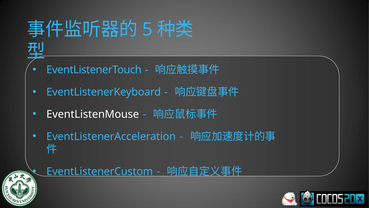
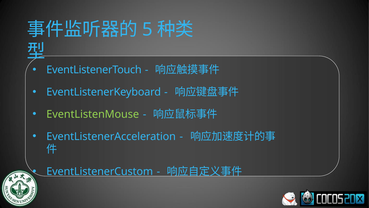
EventListenMouse colour: white -> light green
